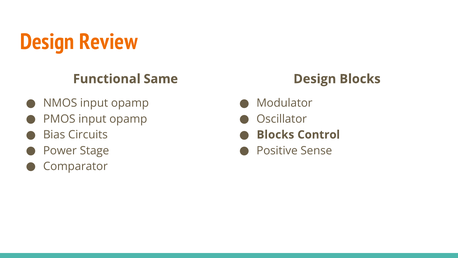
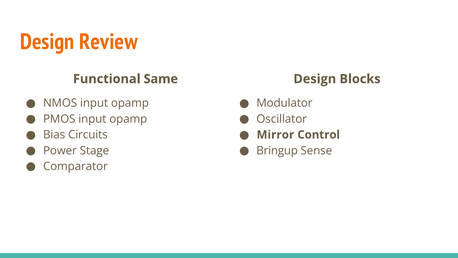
Blocks at (275, 135): Blocks -> Mirror
Positive: Positive -> Bringup
